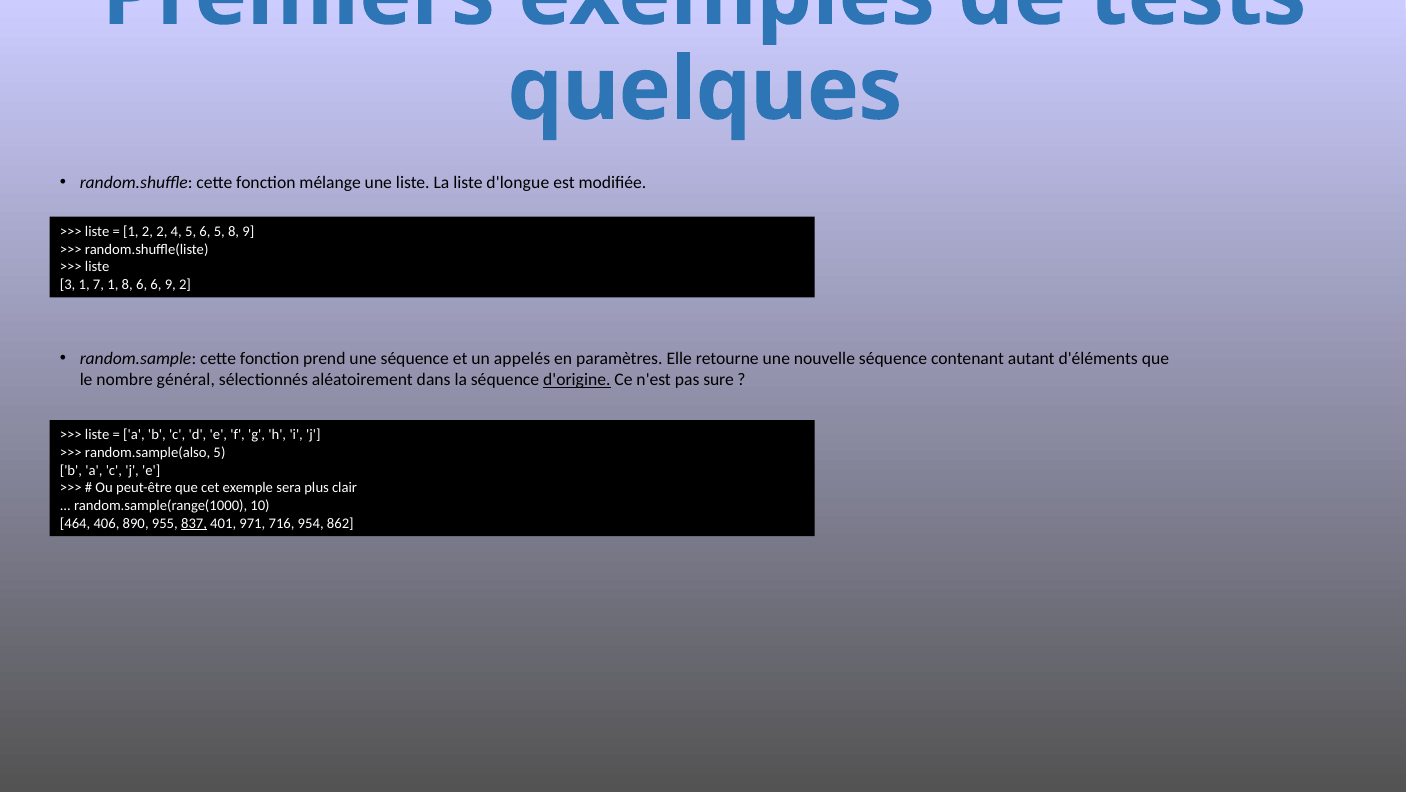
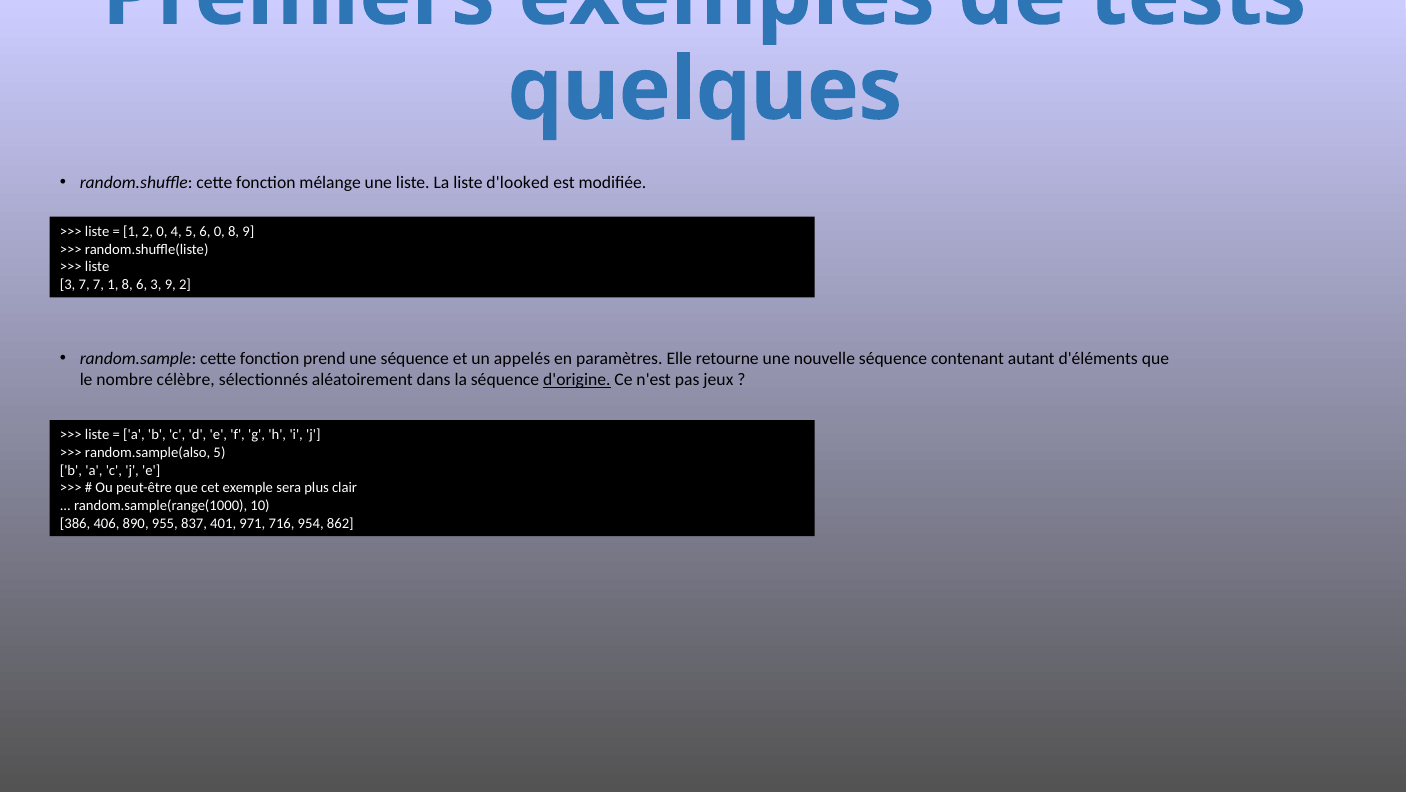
d'longue: d'longue -> d'looked
2 2: 2 -> 0
6 5: 5 -> 0
3 1: 1 -> 7
6 6: 6 -> 3
général: général -> célèbre
sure: sure -> jeux
464: 464 -> 386
837 underline: present -> none
